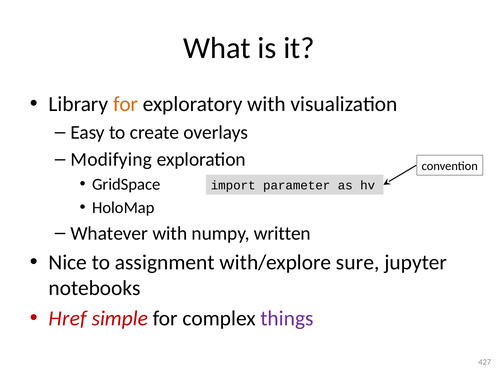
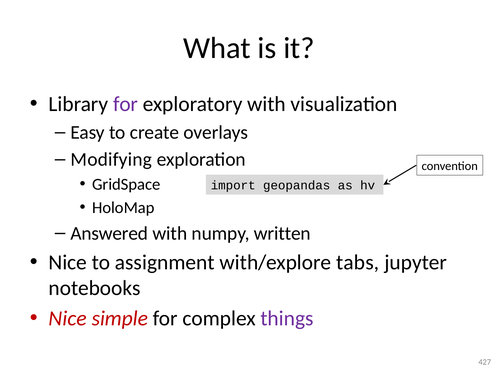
for at (126, 104) colour: orange -> purple
parameter: parameter -> geopandas
Whatever: Whatever -> Answered
sure: sure -> tabs
Href at (68, 318): Href -> Nice
